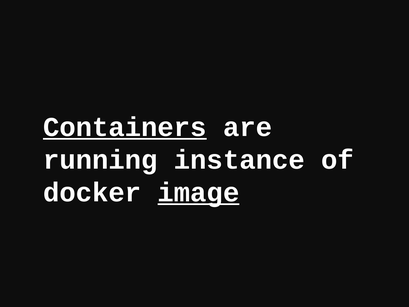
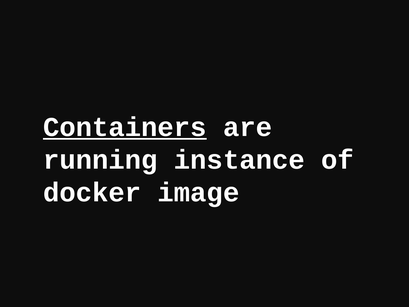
image underline: present -> none
